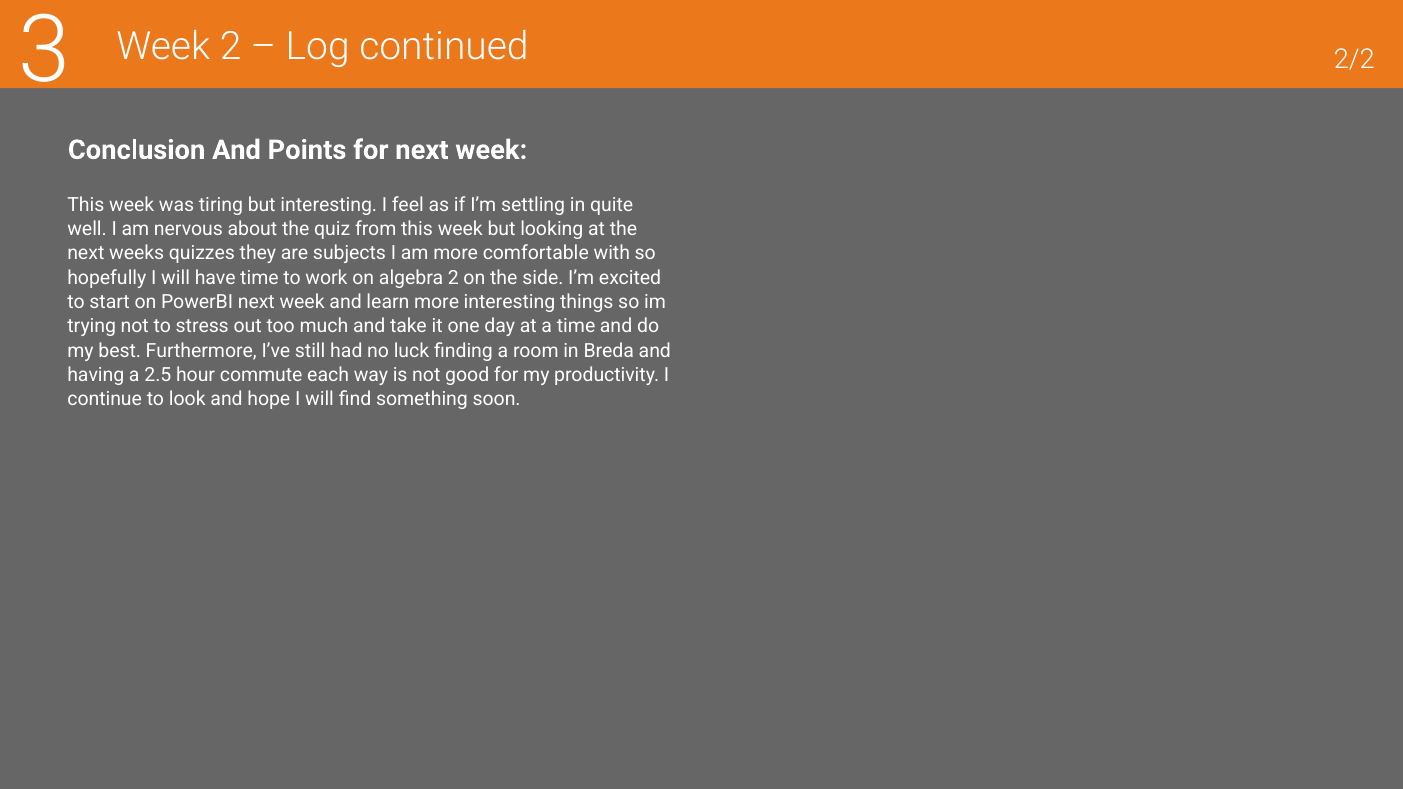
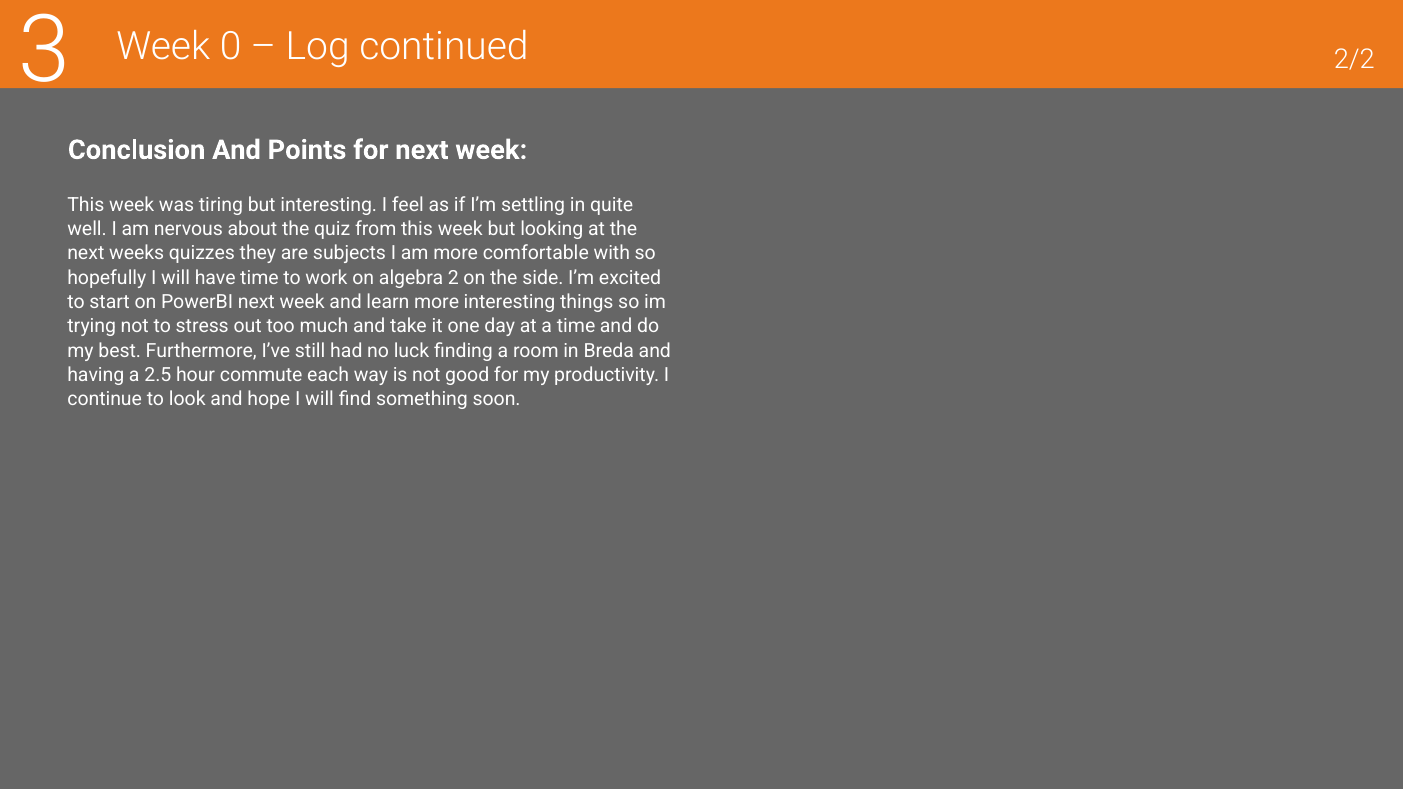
Week 2: 2 -> 0
